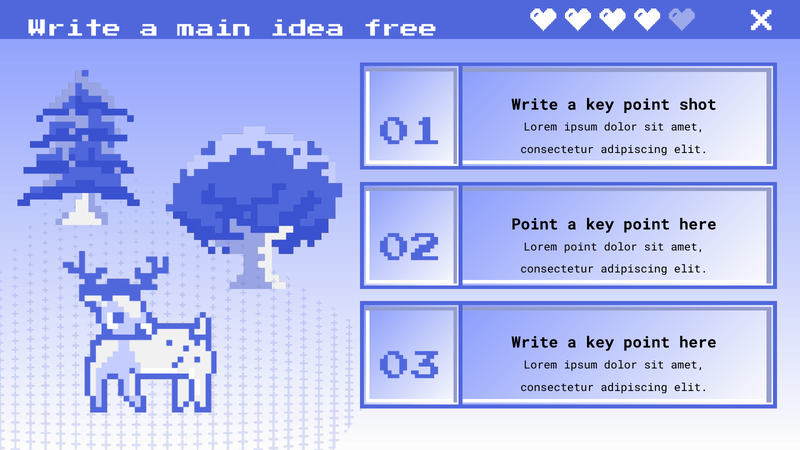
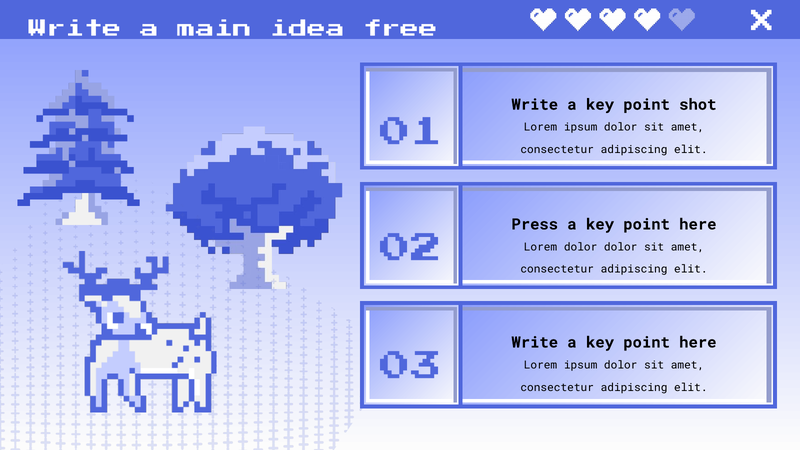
Point at (535, 224): Point -> Press
Lorem point: point -> dolor
